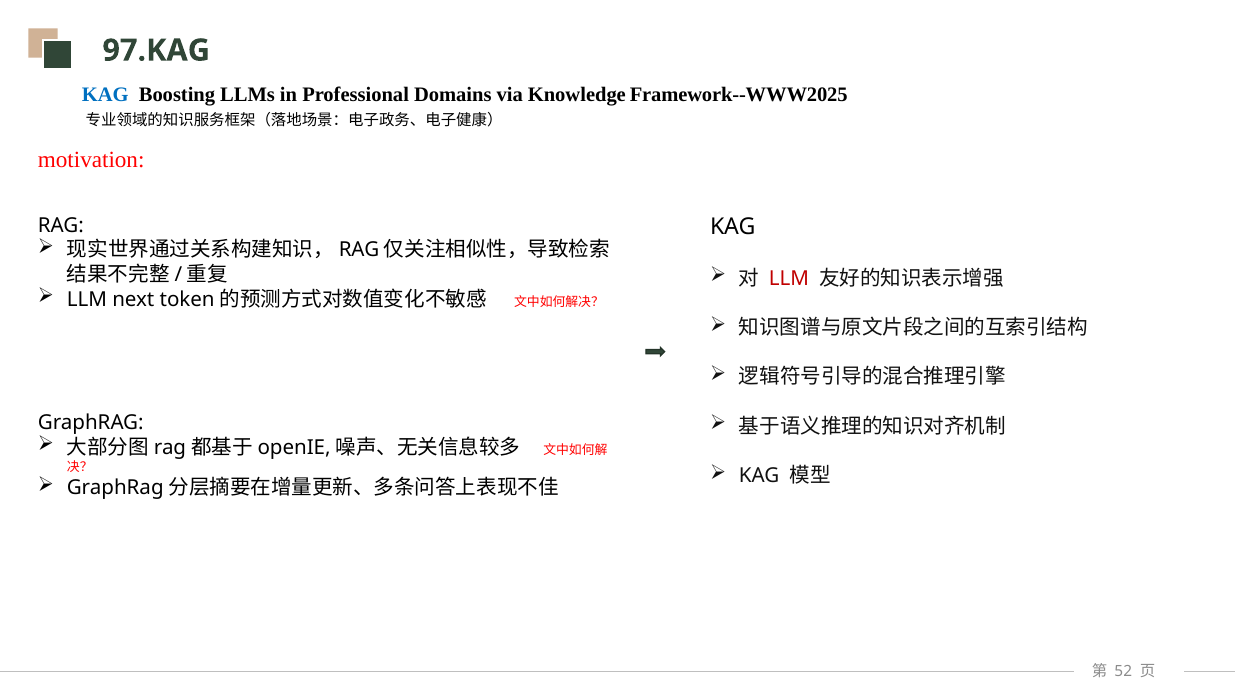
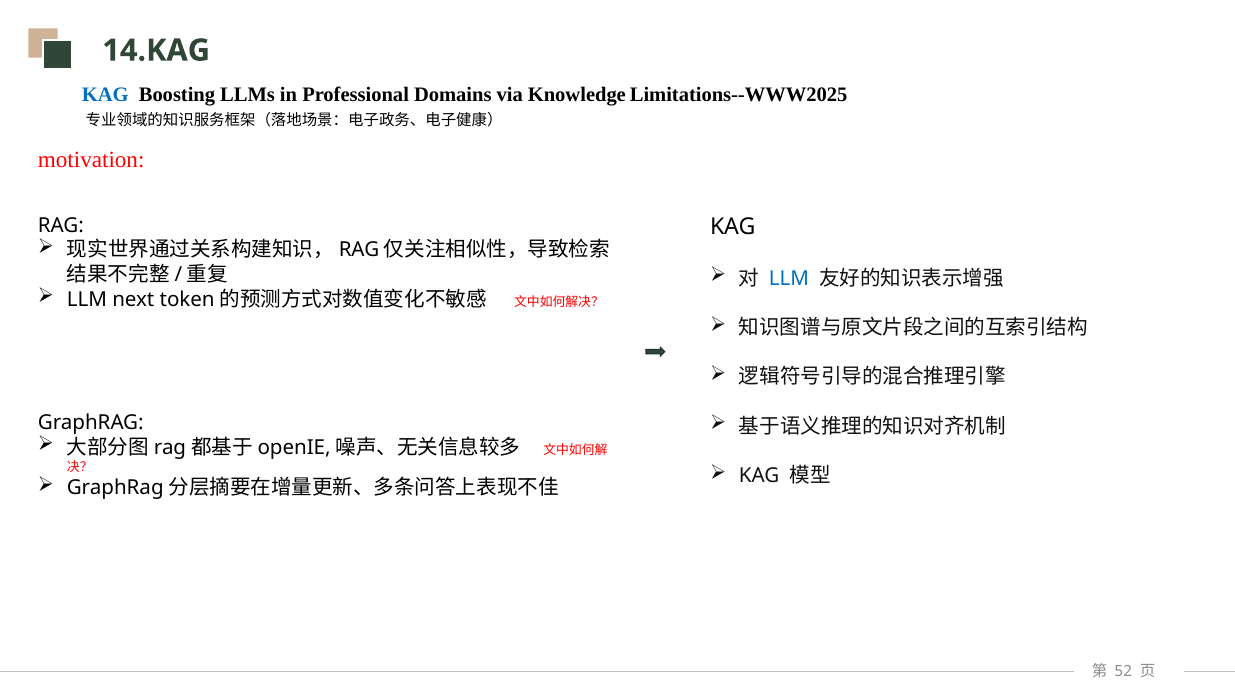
97.KAG: 97.KAG -> 14.KAG
Framework--WWW2025: Framework--WWW2025 -> Limitations--WWW2025
LLM at (789, 278) colour: red -> blue
